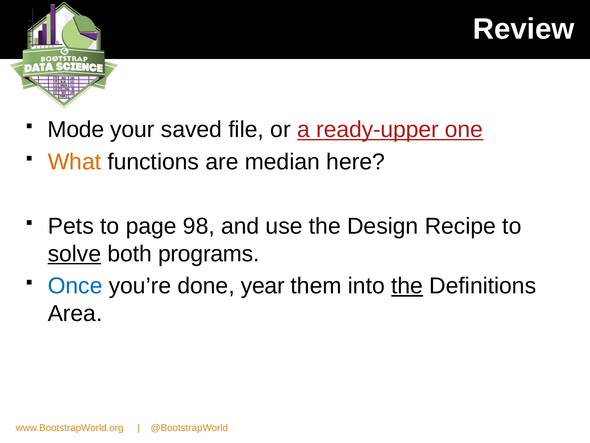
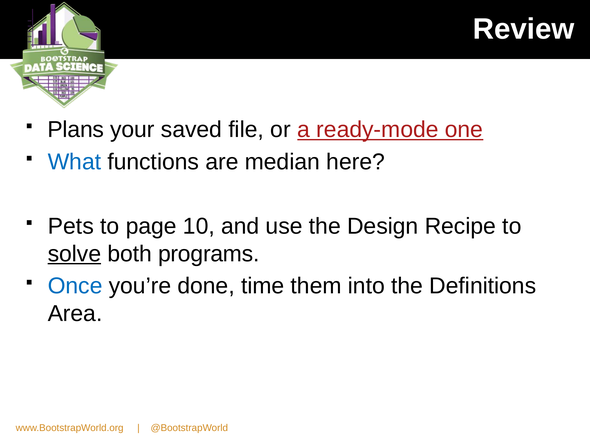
Mode: Mode -> Plans
ready-upper: ready-upper -> ready-mode
What colour: orange -> blue
98: 98 -> 10
year: year -> time
the at (407, 286) underline: present -> none
